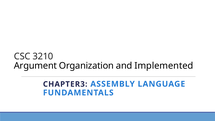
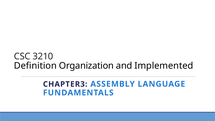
Argument: Argument -> Definition
